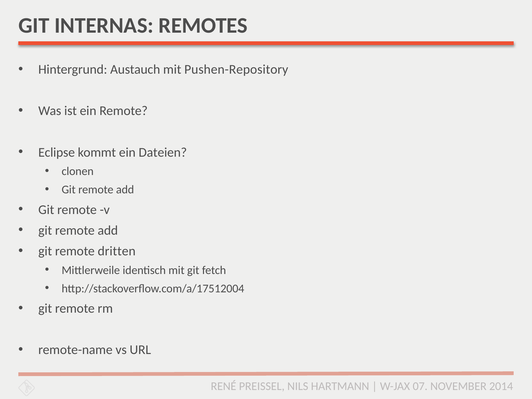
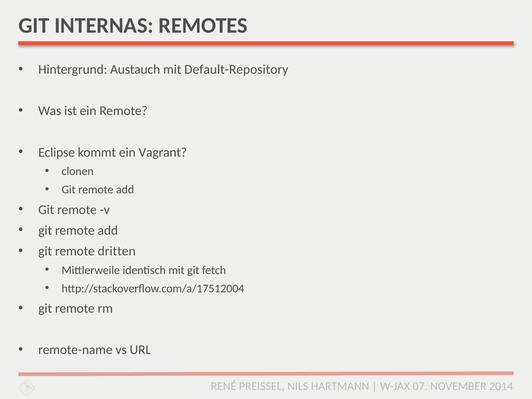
Pushen-Repository: Pushen-Repository -> Default-Repository
Dateien: Dateien -> Vagrant
